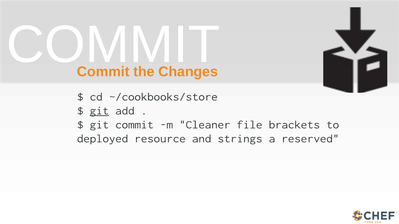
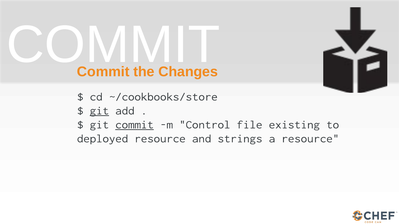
commit at (134, 125) underline: none -> present
Cleaner: Cleaner -> Control
brackets: brackets -> existing
a reserved: reserved -> resource
